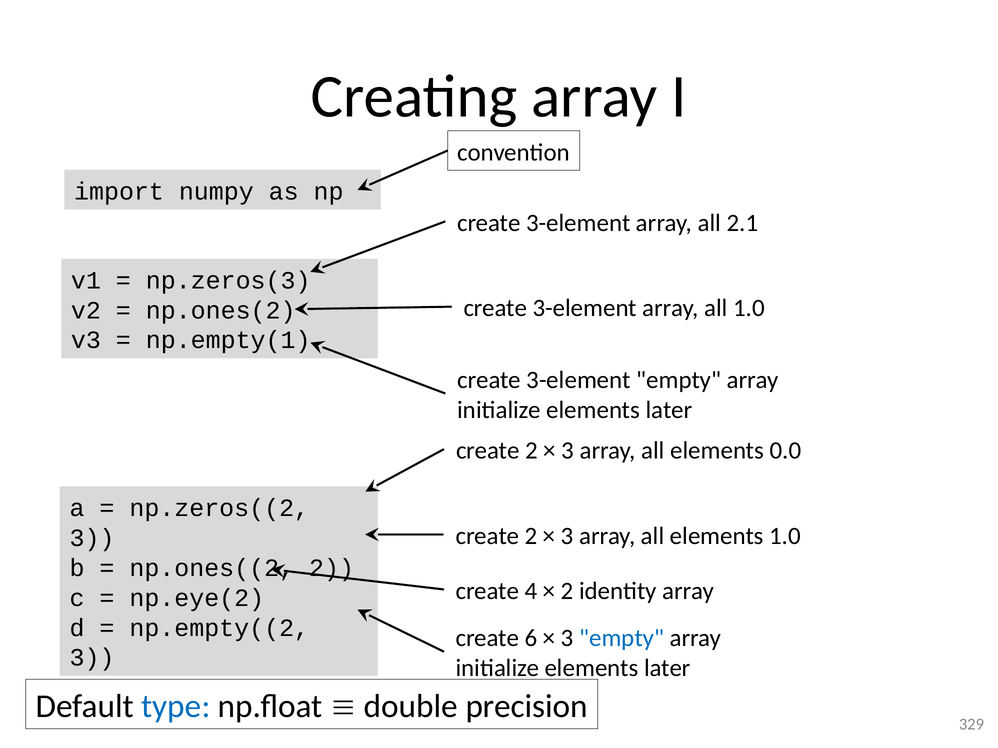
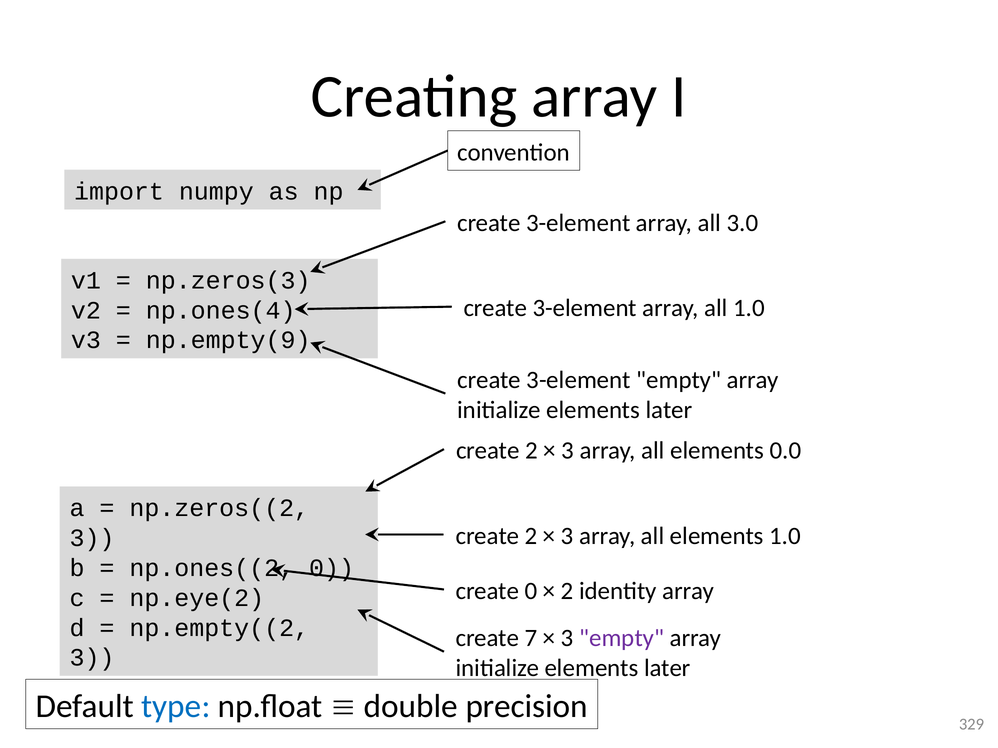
2.1: 2.1 -> 3.0
np.ones(2: np.ones(2 -> np.ones(4
np.empty(1: np.empty(1 -> np.empty(9
np.ones((2 2: 2 -> 0
create 4: 4 -> 0
6: 6 -> 7
empty at (622, 638) colour: blue -> purple
